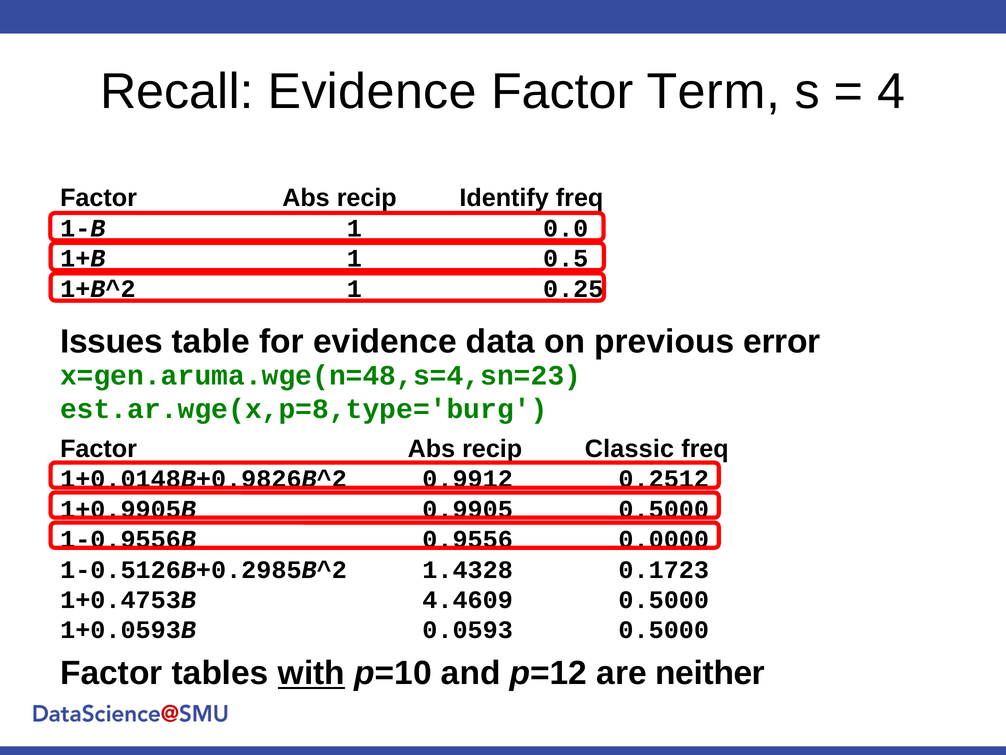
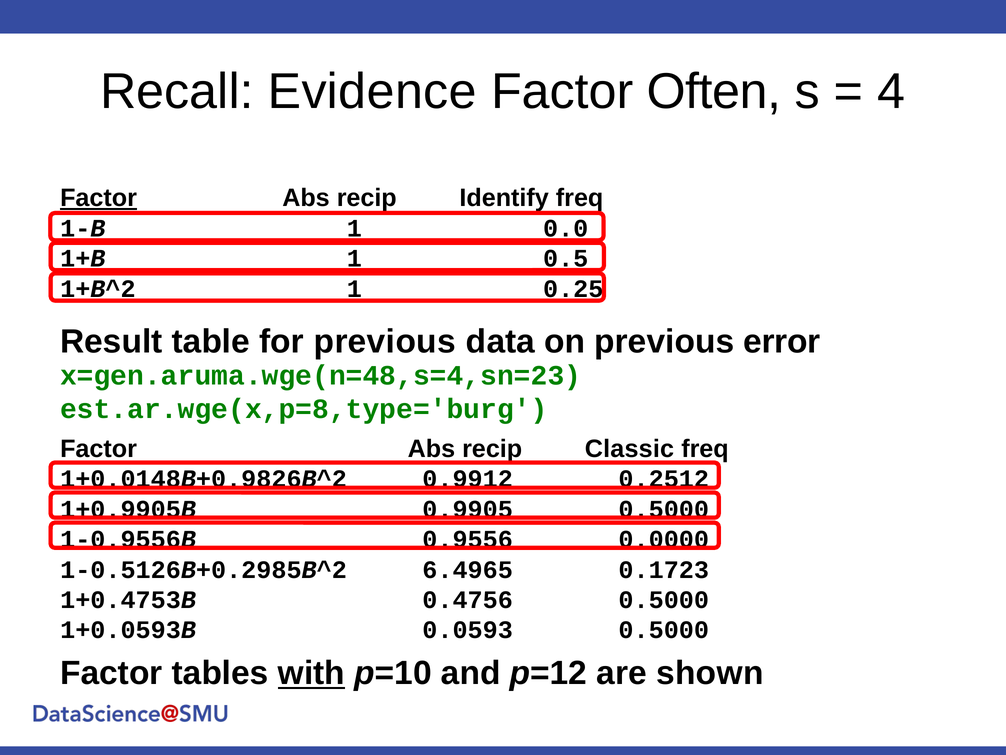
Term: Term -> Often
Factor at (99, 198) underline: none -> present
Issues: Issues -> Result
for evidence: evidence -> previous
1.4328: 1.4328 -> 6.4965
4.4609: 4.4609 -> 0.4756
neither: neither -> shown
